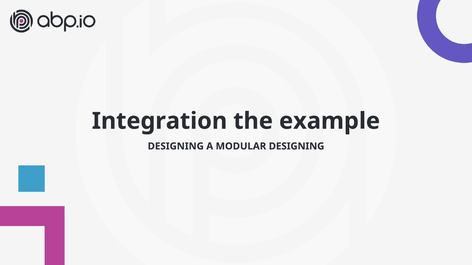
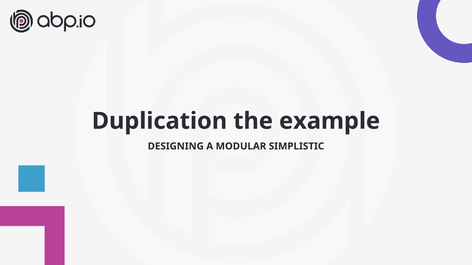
Integration: Integration -> Duplication
MODULAR DESIGNING: DESIGNING -> SIMPLISTIC
